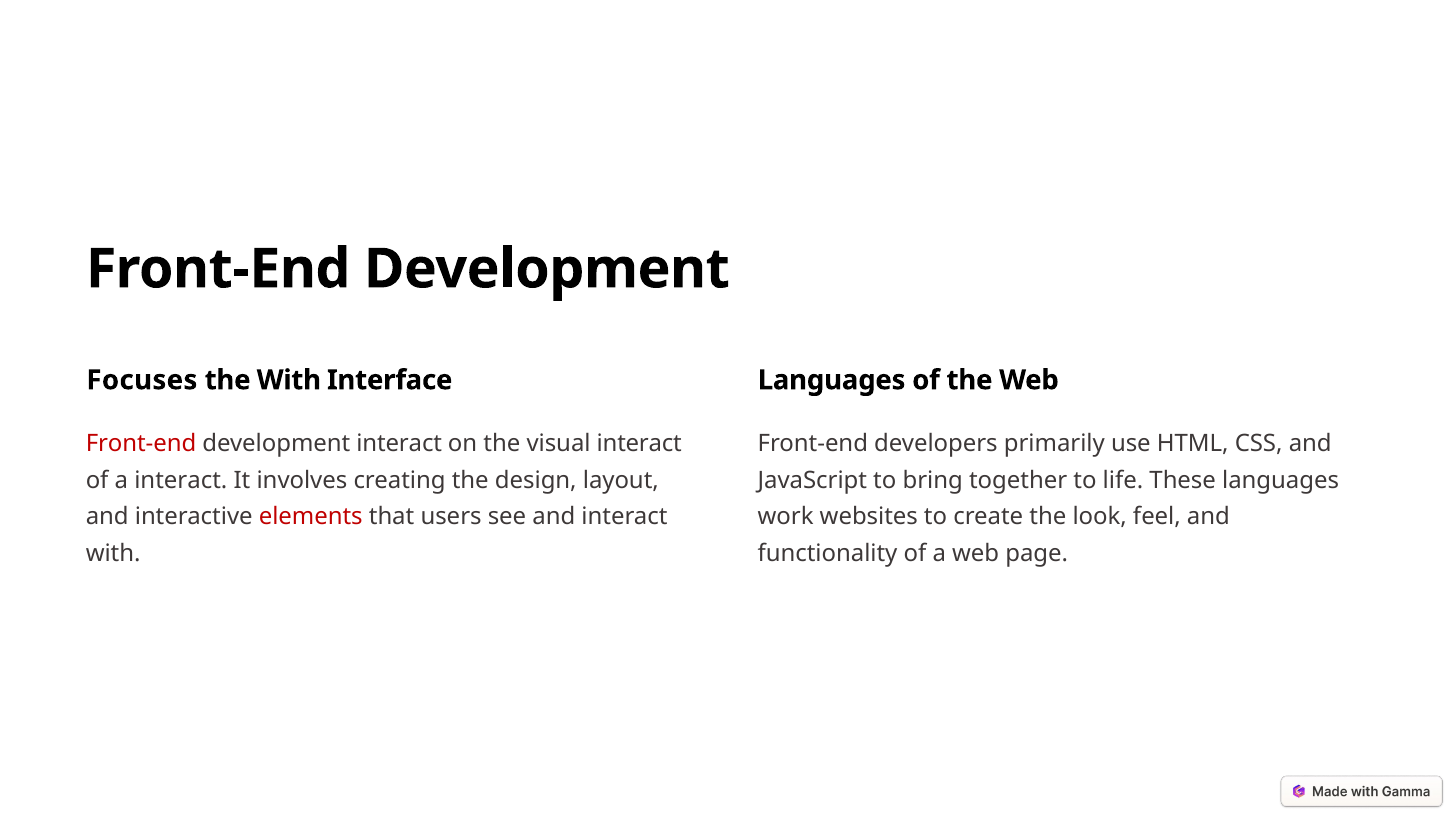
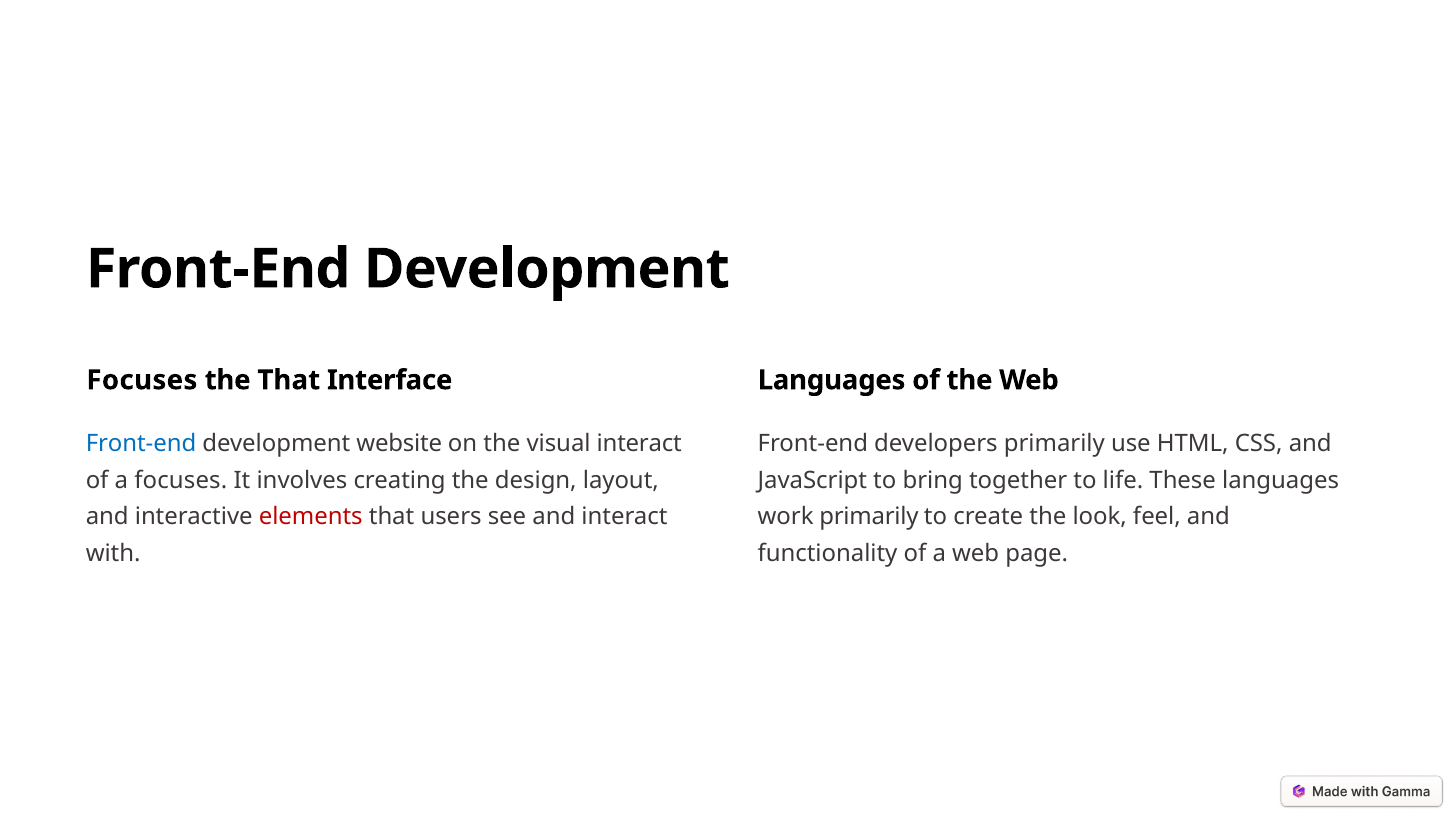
the With: With -> That
Front-end at (141, 443) colour: red -> blue
development interact: interact -> website
a interact: interact -> focuses
work websites: websites -> primarily
